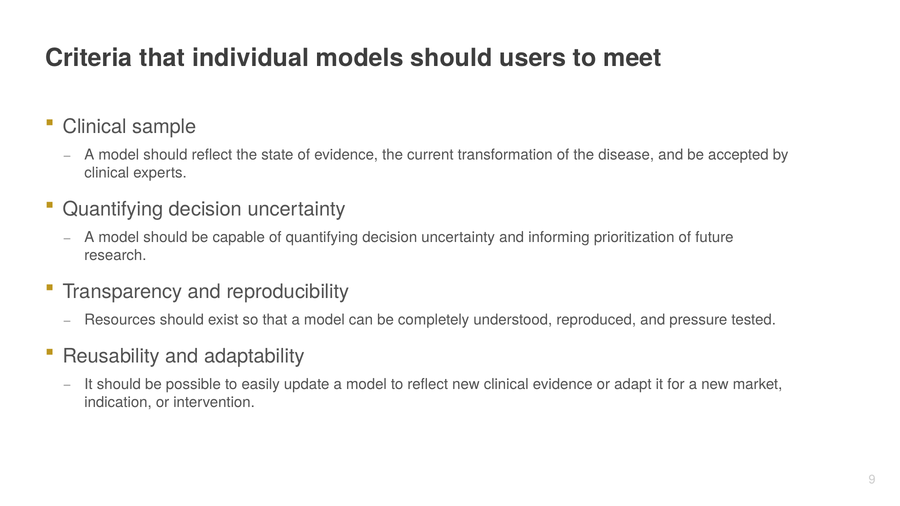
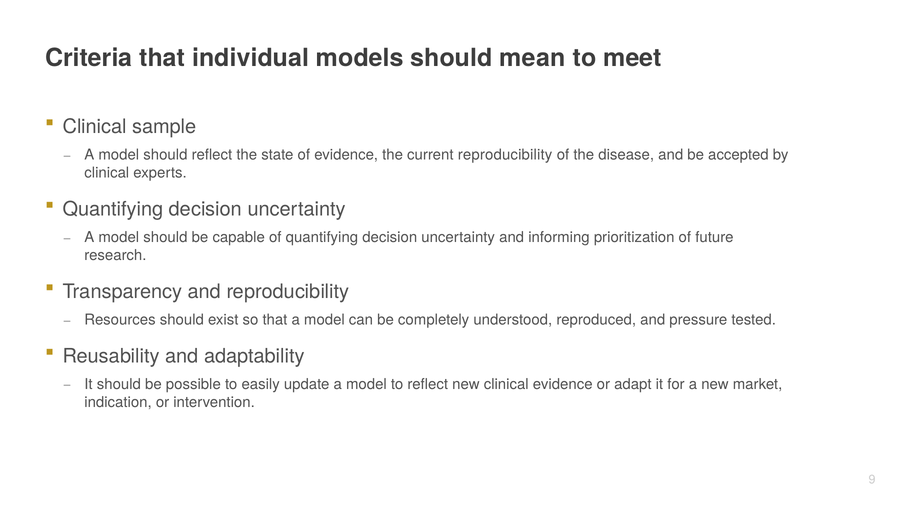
users: users -> mean
current transformation: transformation -> reproducibility
